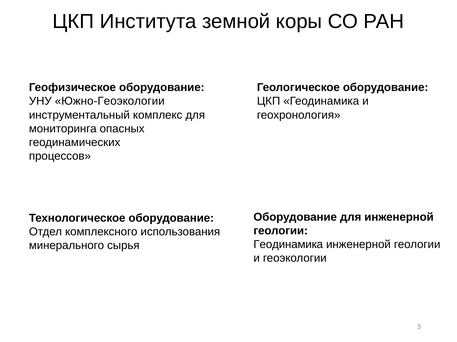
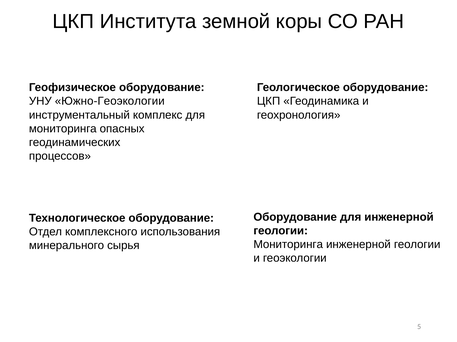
Геодинамика at (288, 245): Геодинамика -> Мониторинга
